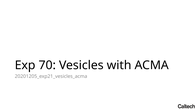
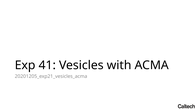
70: 70 -> 41
